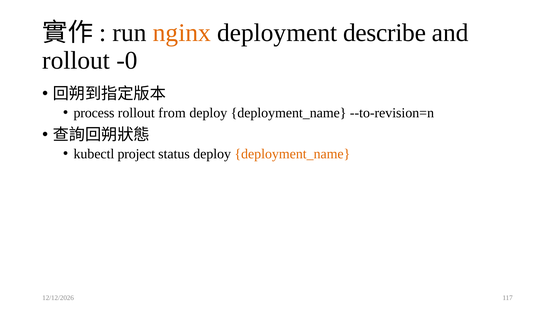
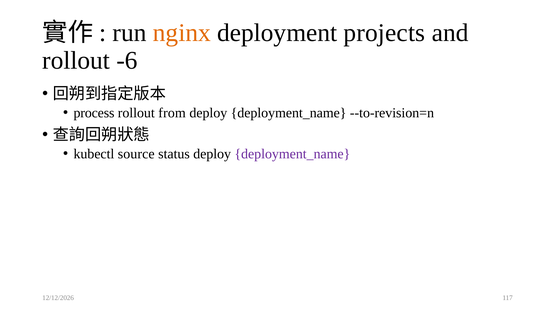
describe: describe -> projects
-0: -0 -> -6
project: project -> source
deployment_name at (292, 154) colour: orange -> purple
